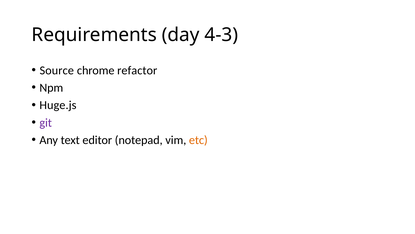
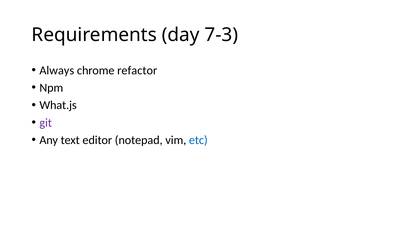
4-3: 4-3 -> 7-3
Source: Source -> Always
Huge.js: Huge.js -> What.js
etc colour: orange -> blue
